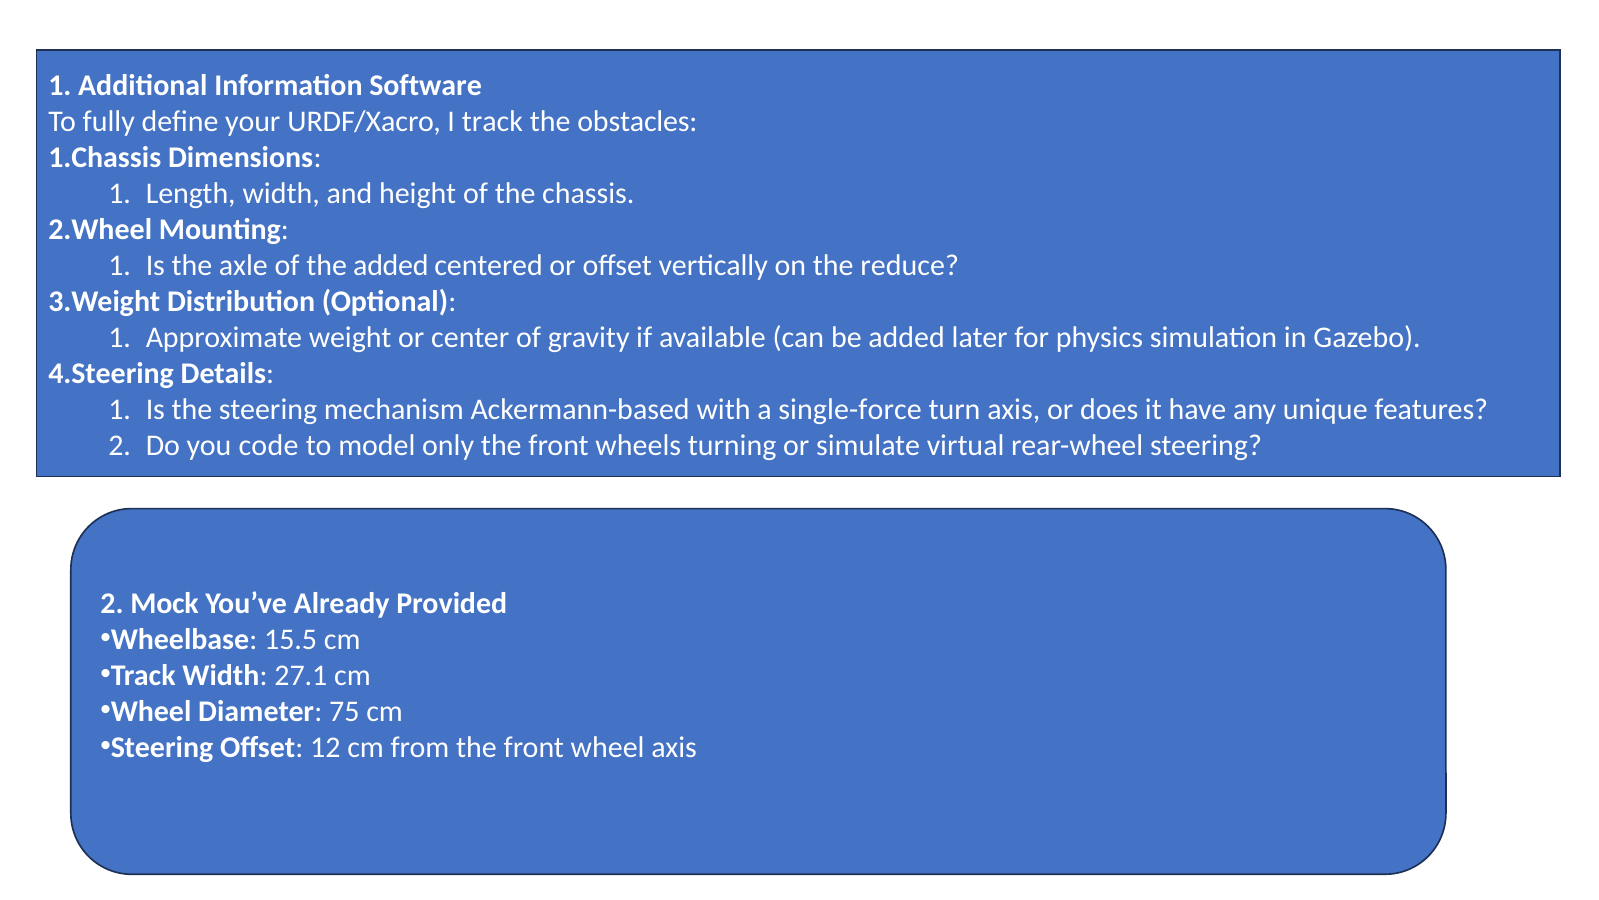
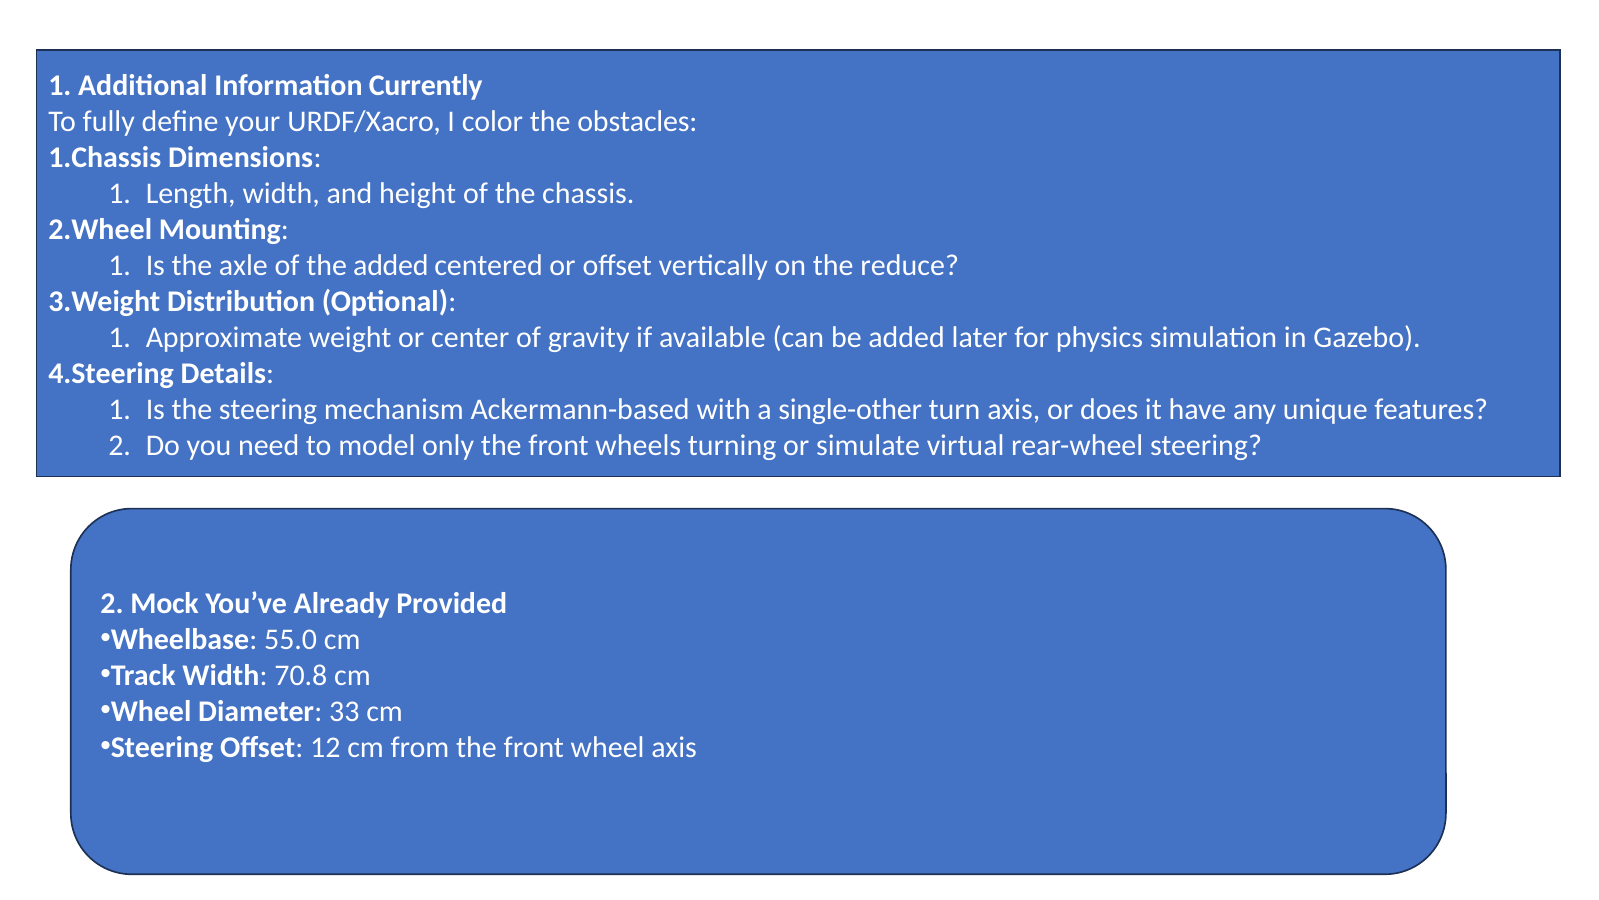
Software: Software -> Currently
I track: track -> color
single-force: single-force -> single-other
code: code -> need
15.5: 15.5 -> 55.0
27.1: 27.1 -> 70.8
75: 75 -> 33
